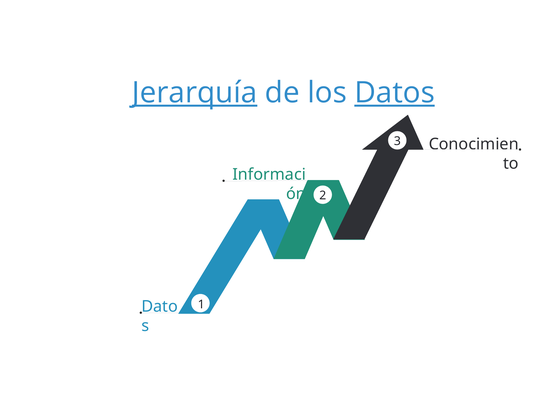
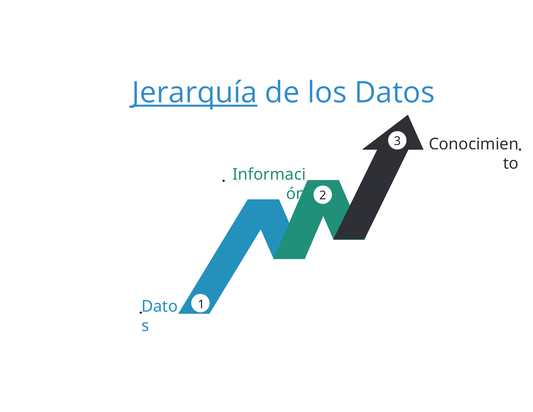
Datos underline: present -> none
